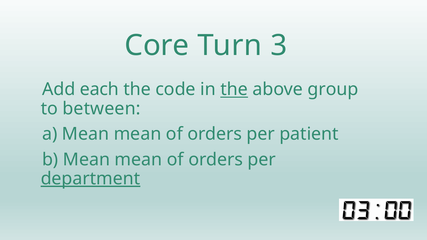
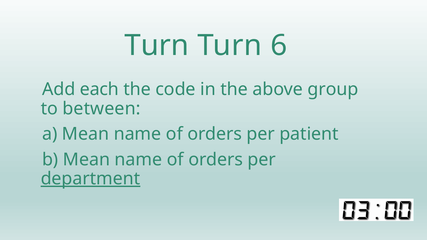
Core at (157, 46): Core -> Turn
3: 3 -> 6
the at (234, 89) underline: present -> none
a Mean mean: mean -> name
b Mean mean: mean -> name
